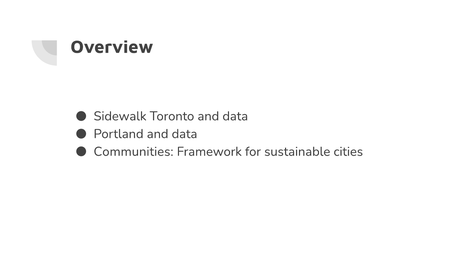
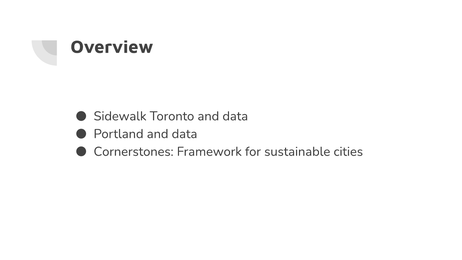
Communities: Communities -> Cornerstones
